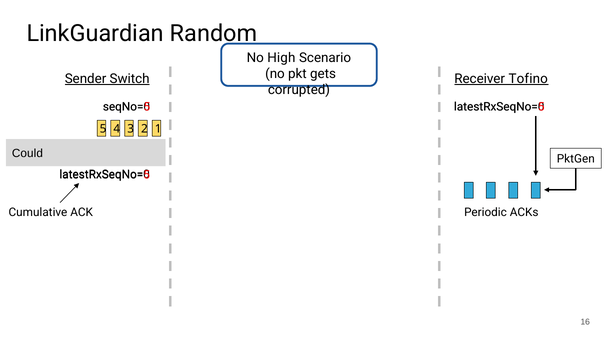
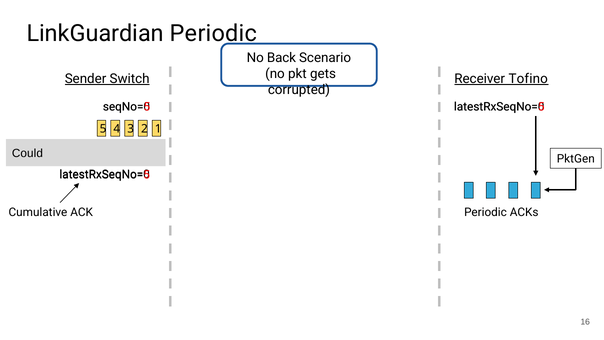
LinkGuardian Random: Random -> Periodic
High: High -> Back
